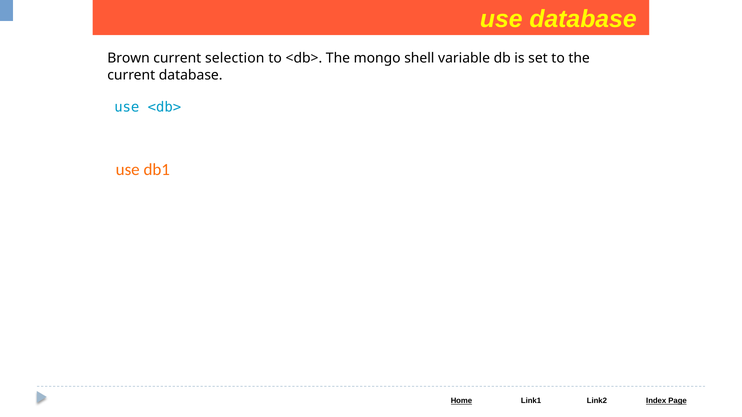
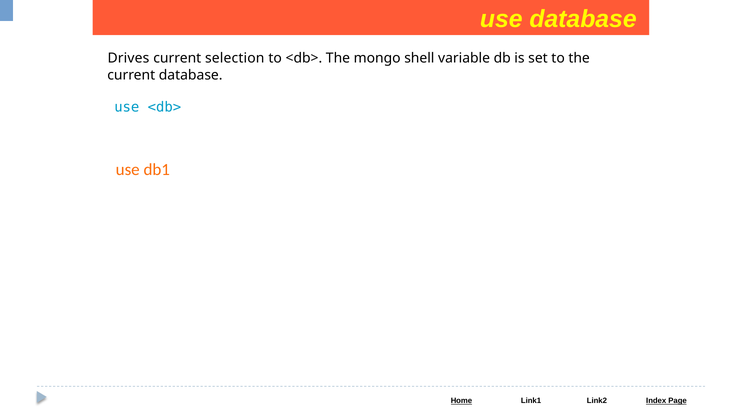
Brown: Brown -> Drives
